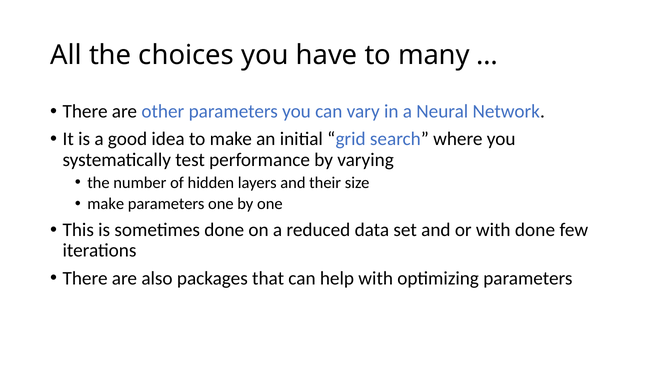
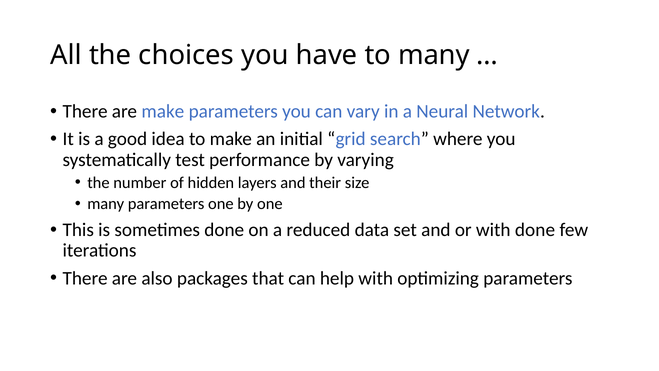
are other: other -> make
make at (106, 204): make -> many
